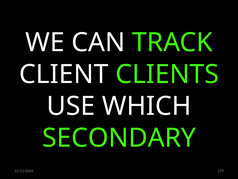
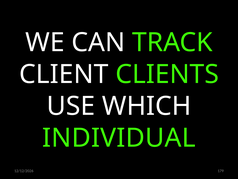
SECONDARY: SECONDARY -> INDIVIDUAL
